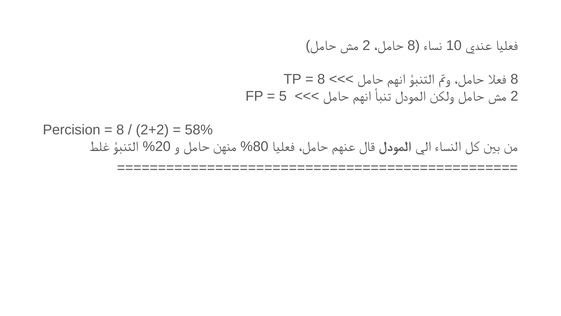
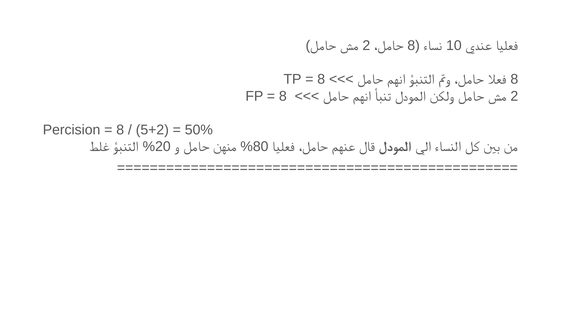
5 at (283, 96): 5 -> 8
2+2: 2+2 -> 5+2
58%: 58% -> 50%
